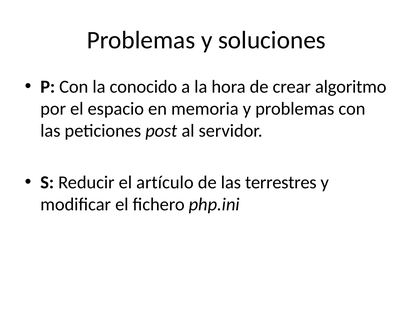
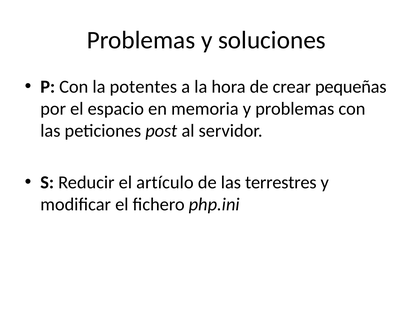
conocido: conocido -> potentes
algoritmo: algoritmo -> pequeñas
